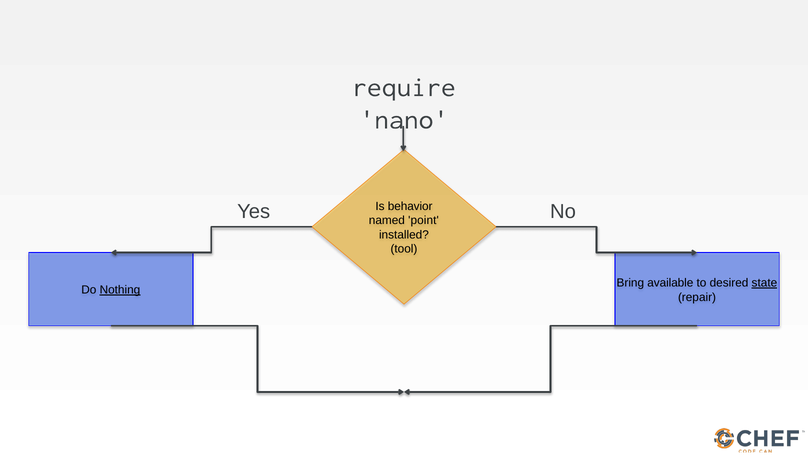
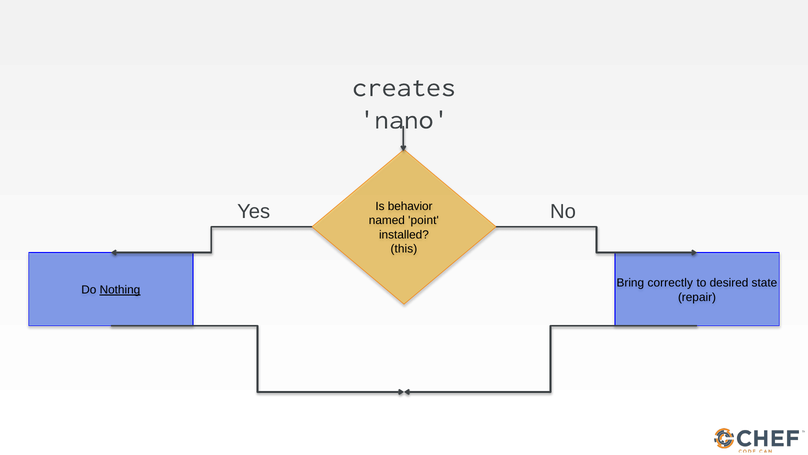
require: require -> creates
tool: tool -> this
available: available -> correctly
state underline: present -> none
